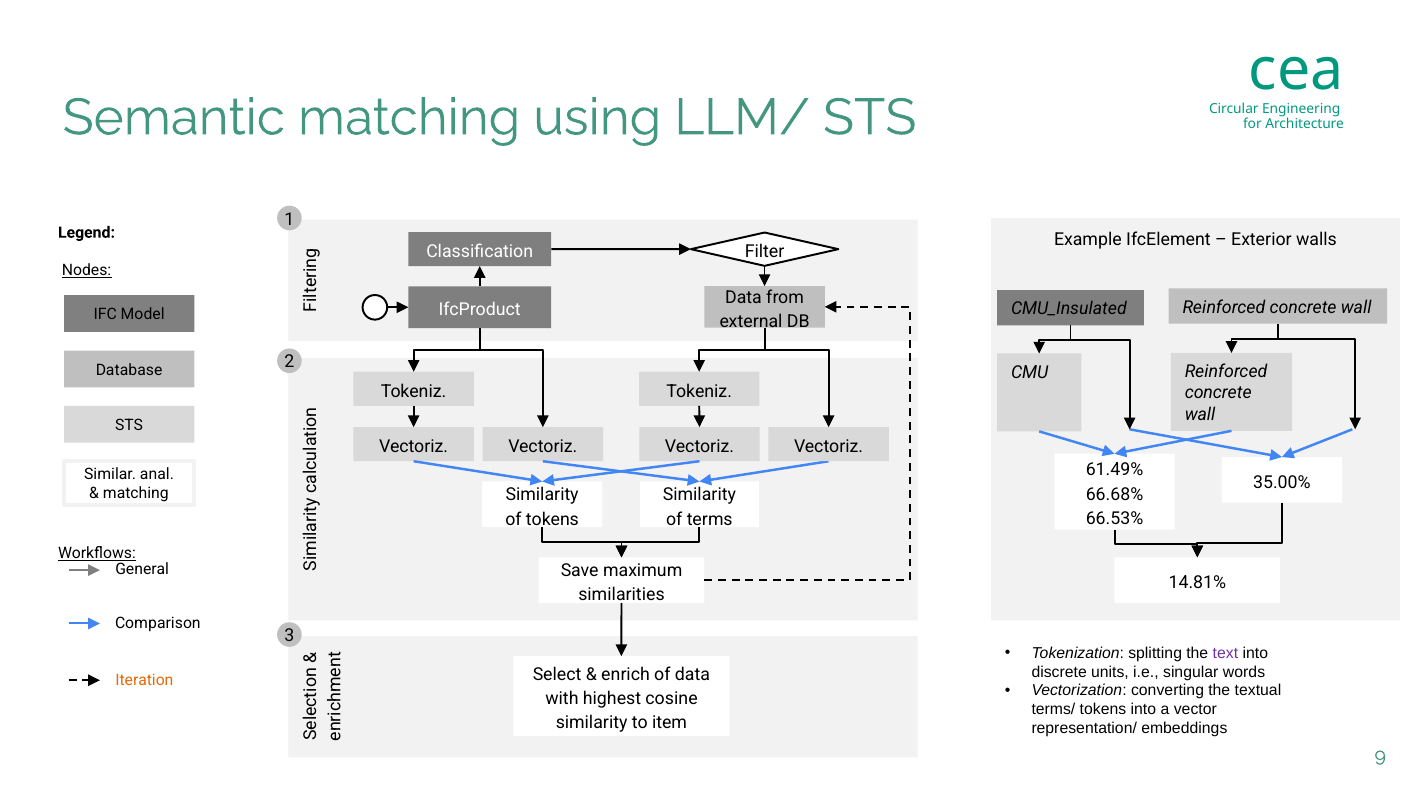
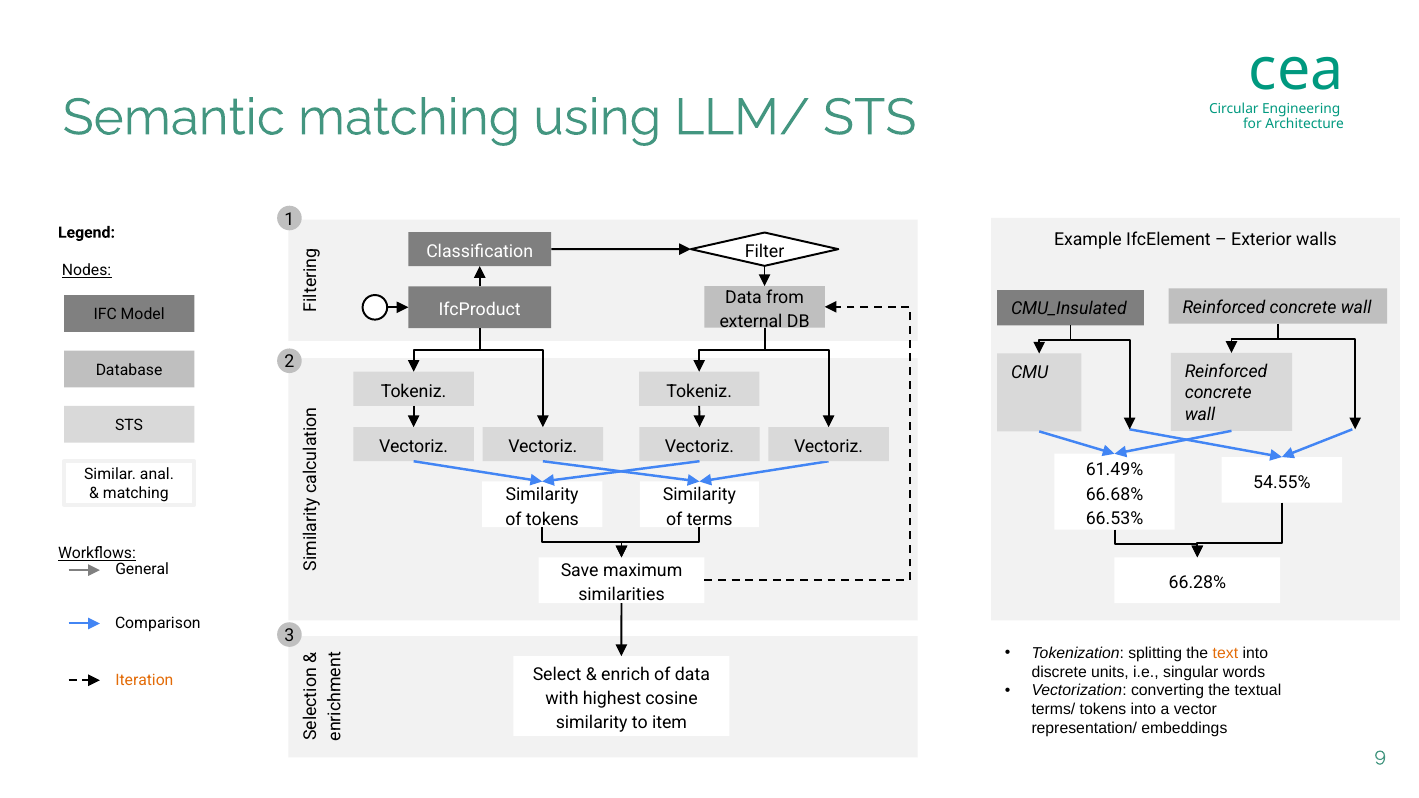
35.00%: 35.00% -> 54.55%
14.81%: 14.81% -> 66.28%
text colour: purple -> orange
